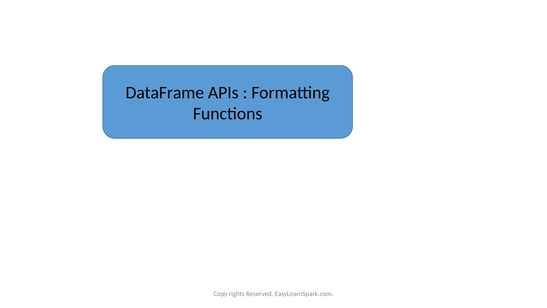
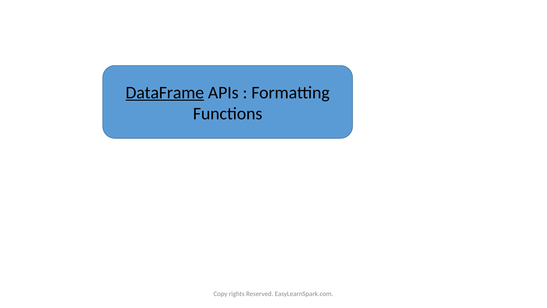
DataFrame underline: none -> present
